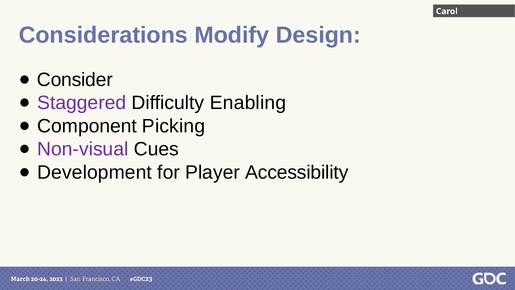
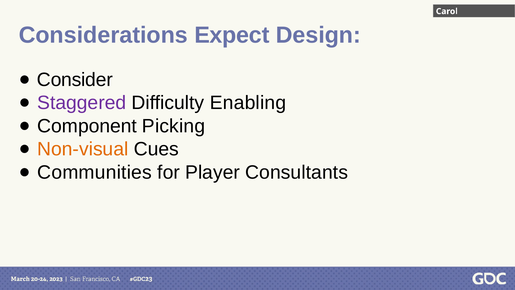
Modify: Modify -> Expect
Non-visual colour: purple -> orange
Development: Development -> Communities
Accessibility: Accessibility -> Consultants
